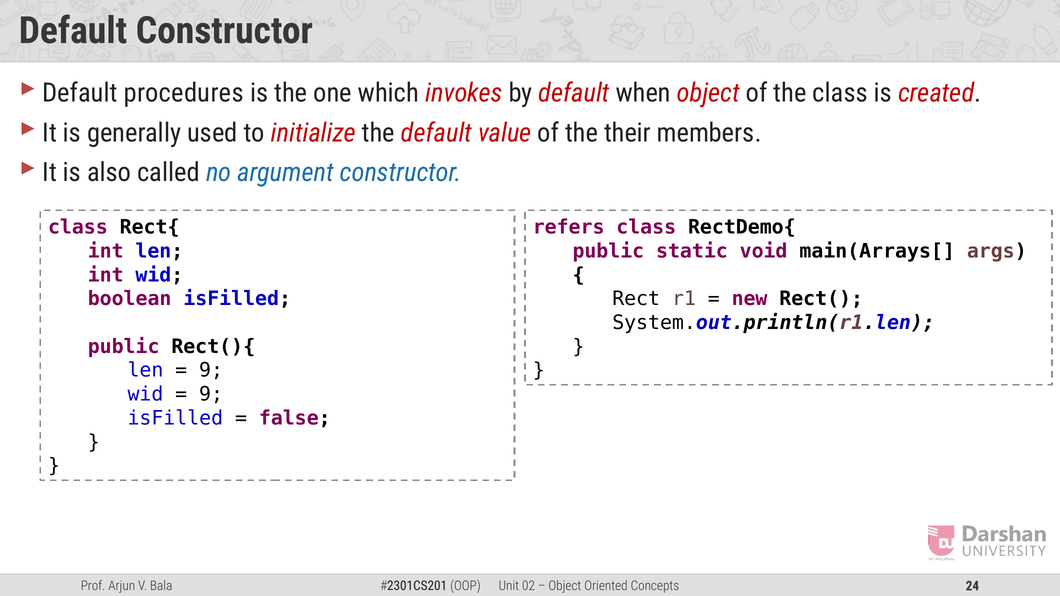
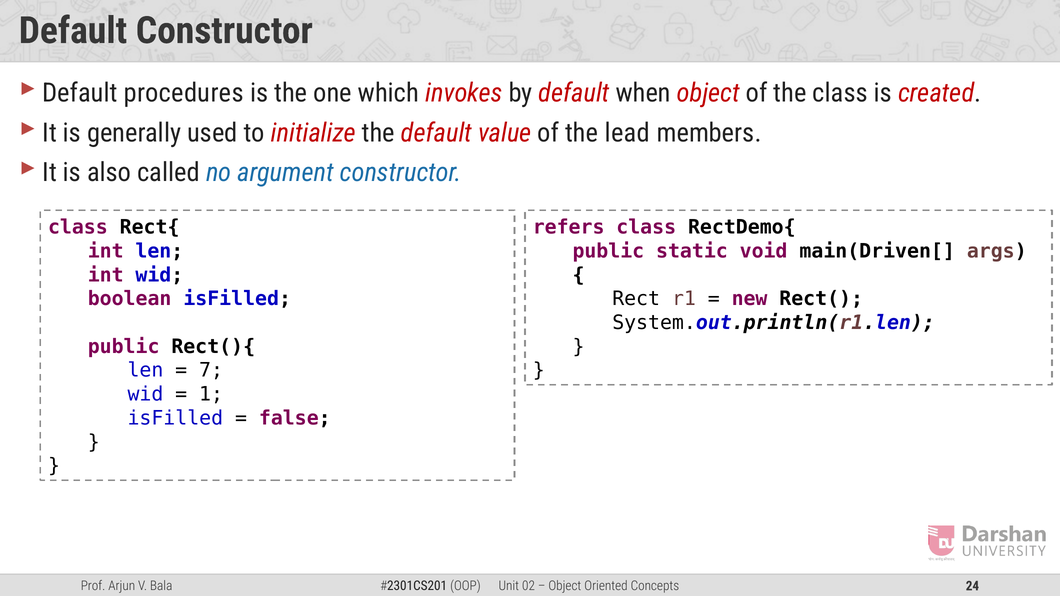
their: their -> lead
main(Arrays[: main(Arrays[ -> main(Driven[
9 at (211, 371): 9 -> 7
9 at (211, 394): 9 -> 1
